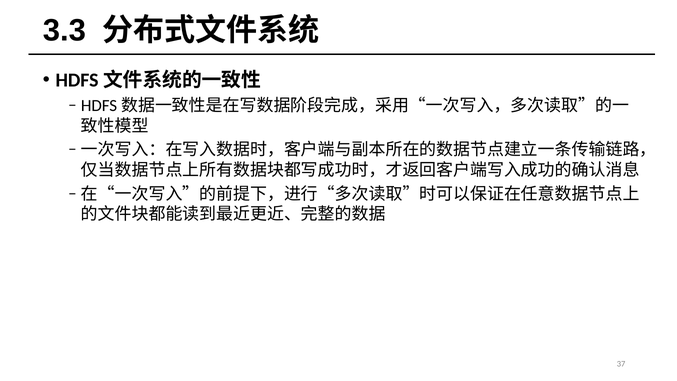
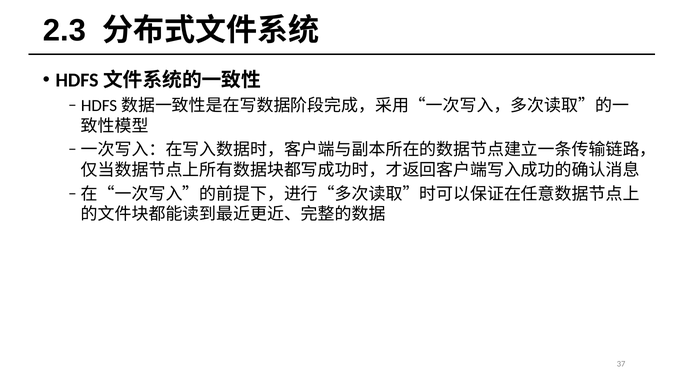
3.3: 3.3 -> 2.3
